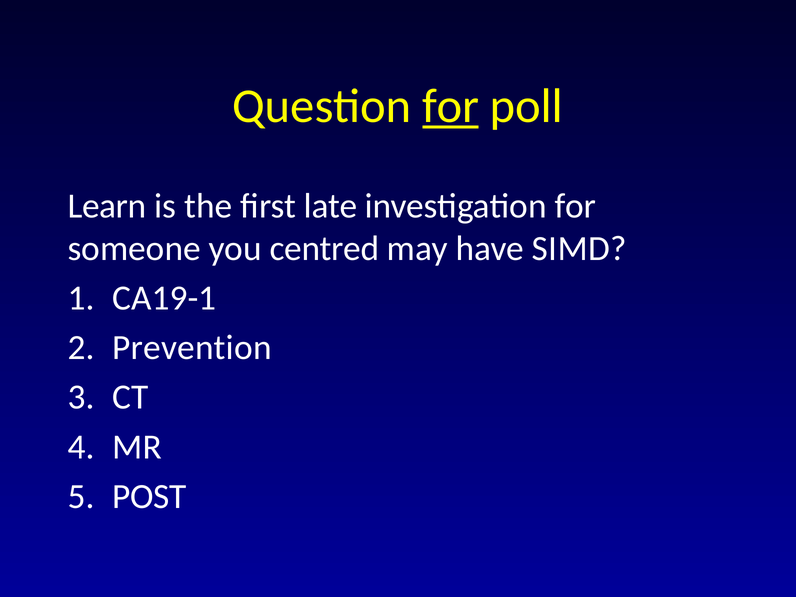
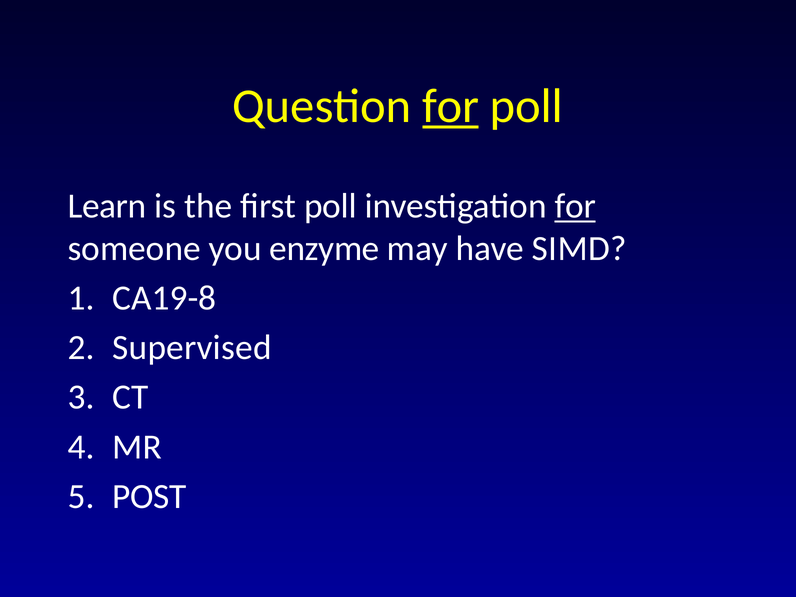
first late: late -> poll
for at (575, 206) underline: none -> present
centred: centred -> enzyme
CA19-1: CA19-1 -> CA19-8
Prevention: Prevention -> Supervised
